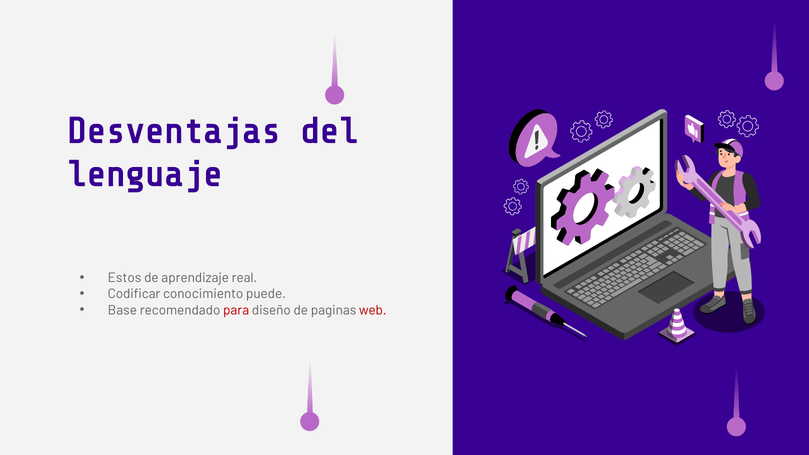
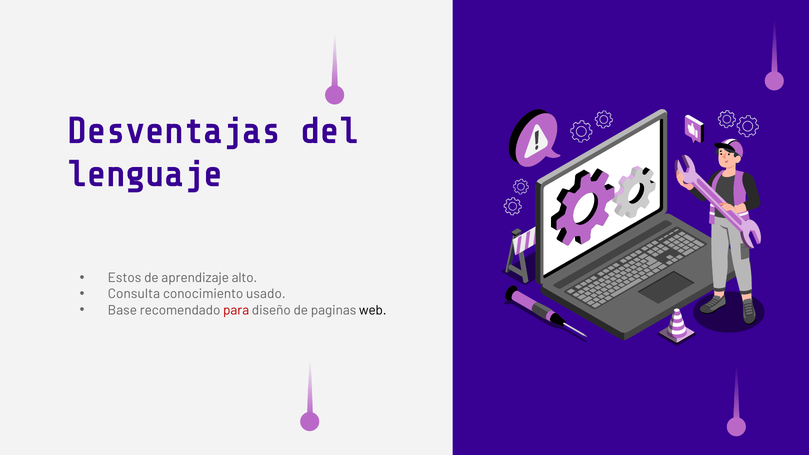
real: real -> alto
Codificar: Codificar -> Consulta
puede: puede -> usado
web colour: red -> black
